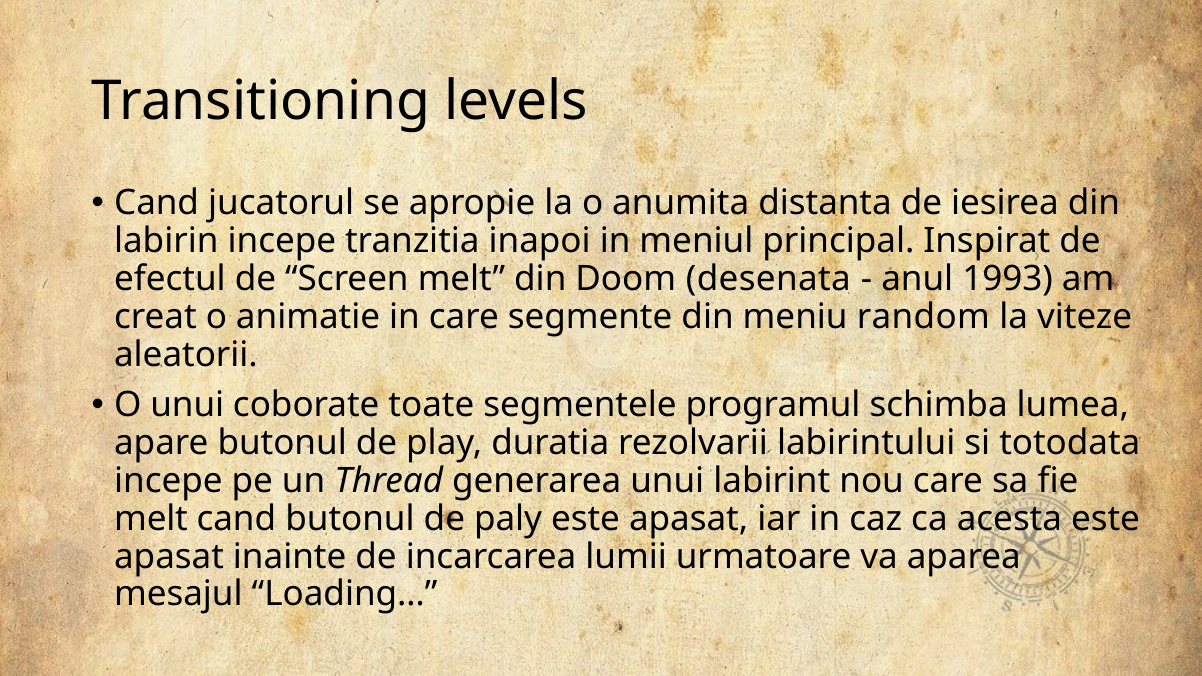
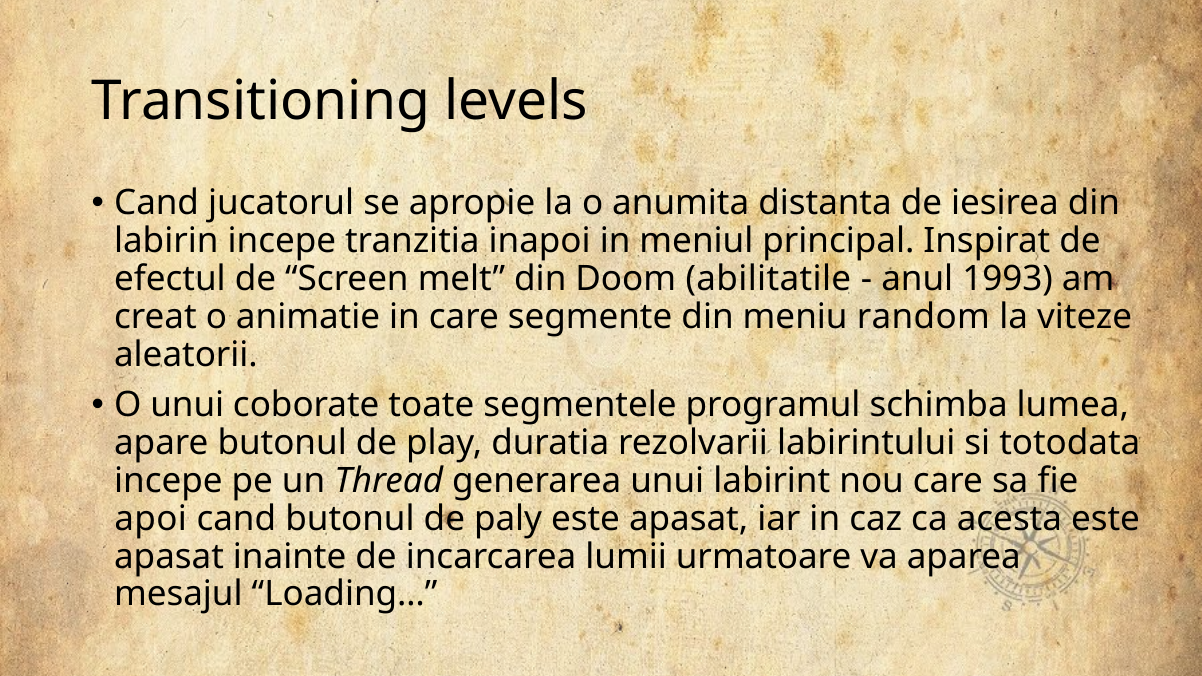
desenata: desenata -> abilitatile
melt at (151, 519): melt -> apoi
